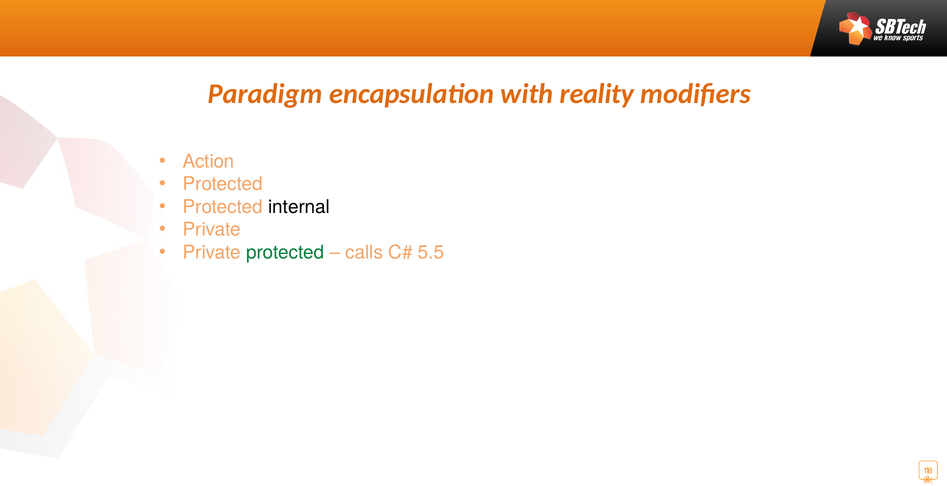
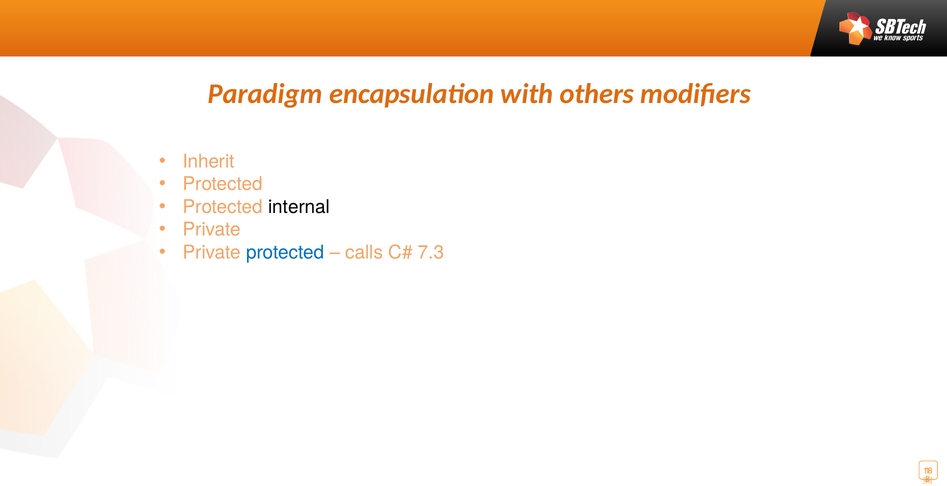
reality: reality -> others
Action: Action -> Inherit
protected at (285, 252) colour: green -> blue
5.5: 5.5 -> 7.3
